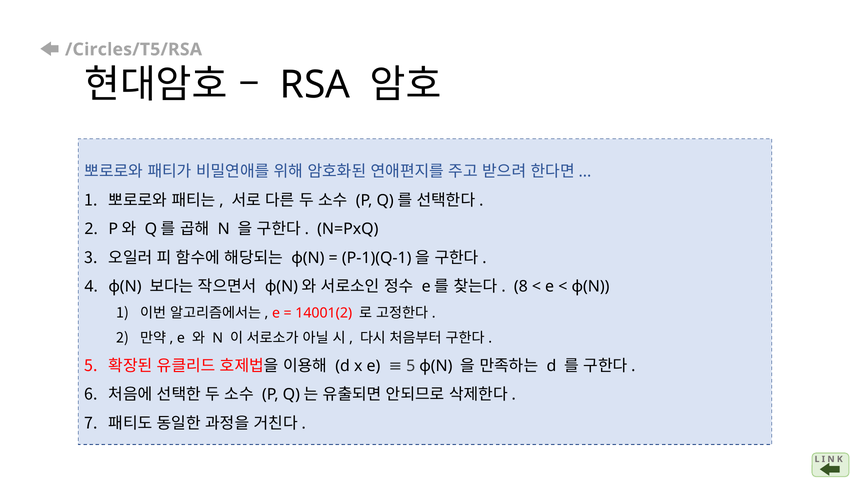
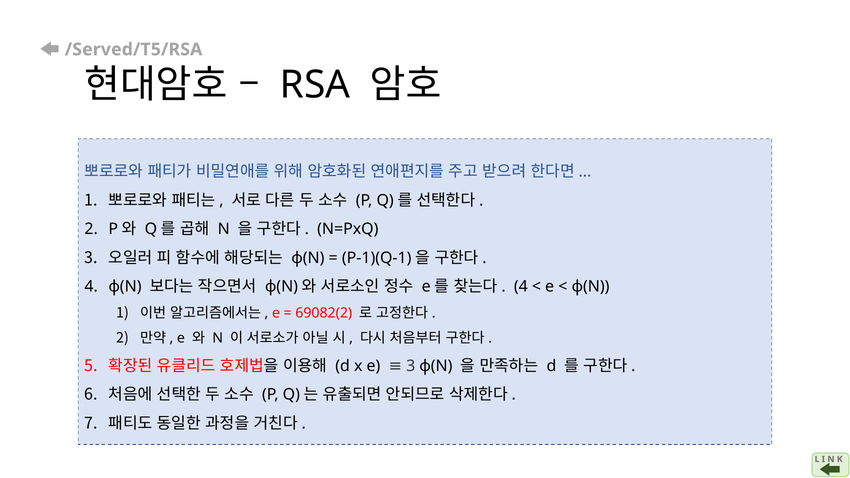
/Circles/T5/RSA: /Circles/T5/RSA -> /Served/T5/RSA
8 at (521, 287): 8 -> 4
14001(2: 14001(2 -> 69082(2
e 5: 5 -> 3
